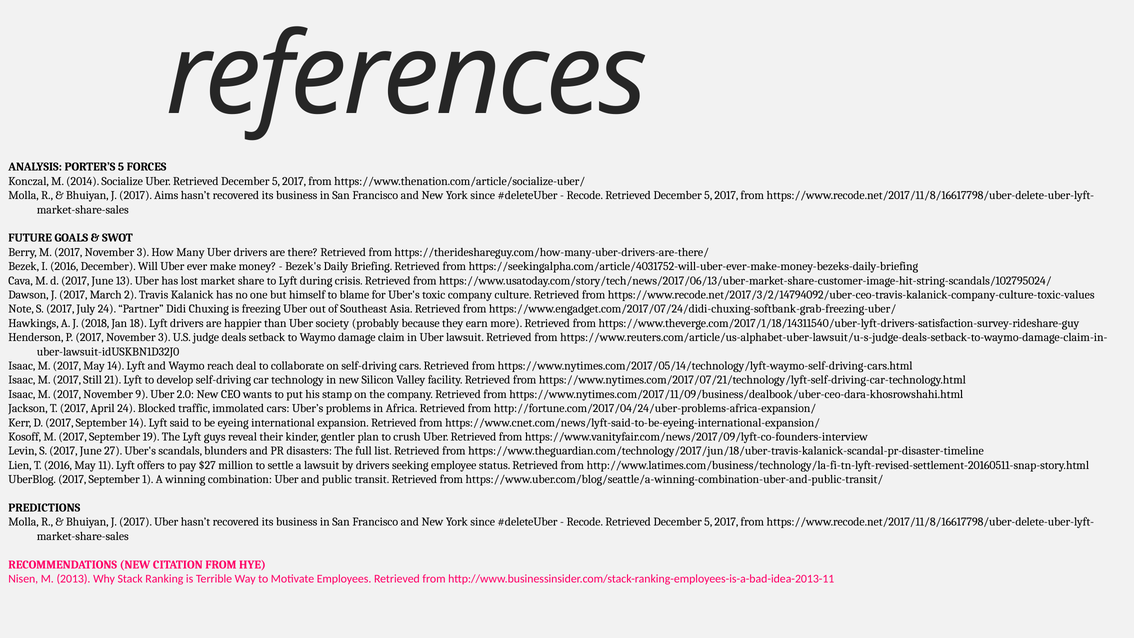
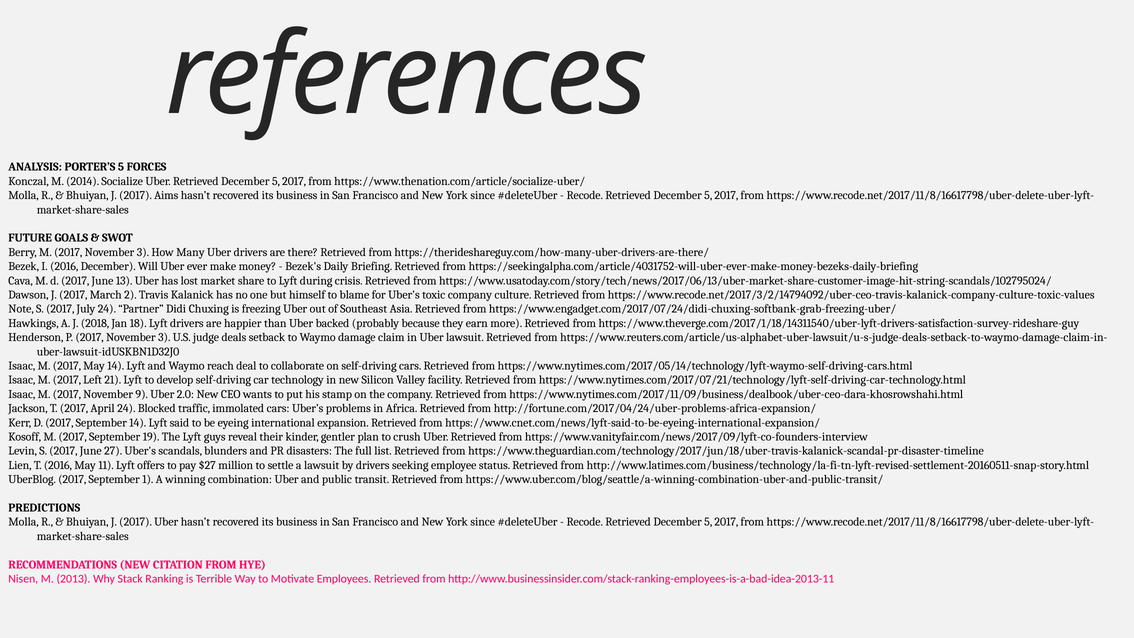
society: society -> backed
Still: Still -> Left
